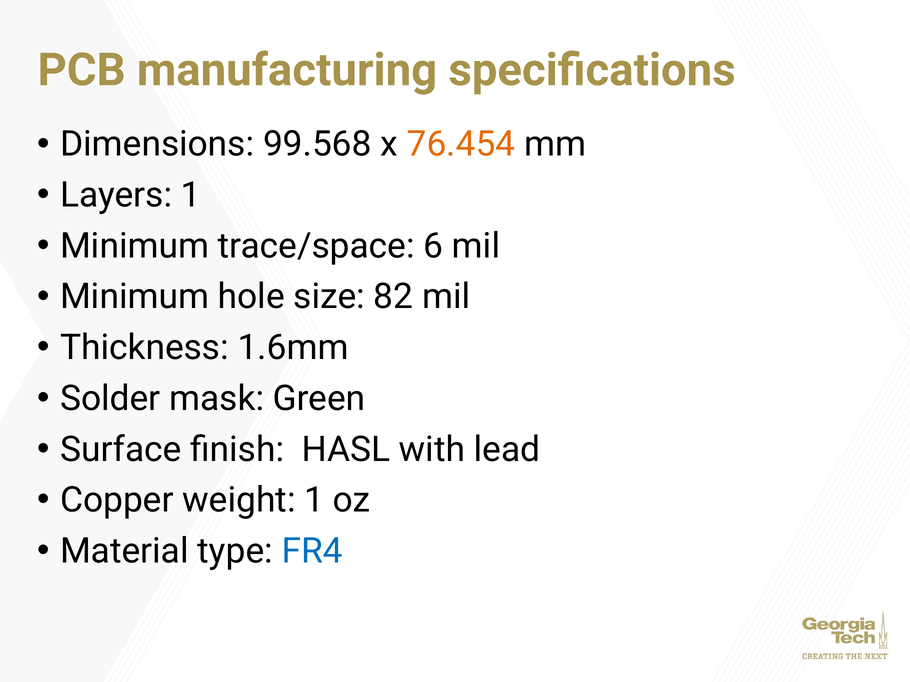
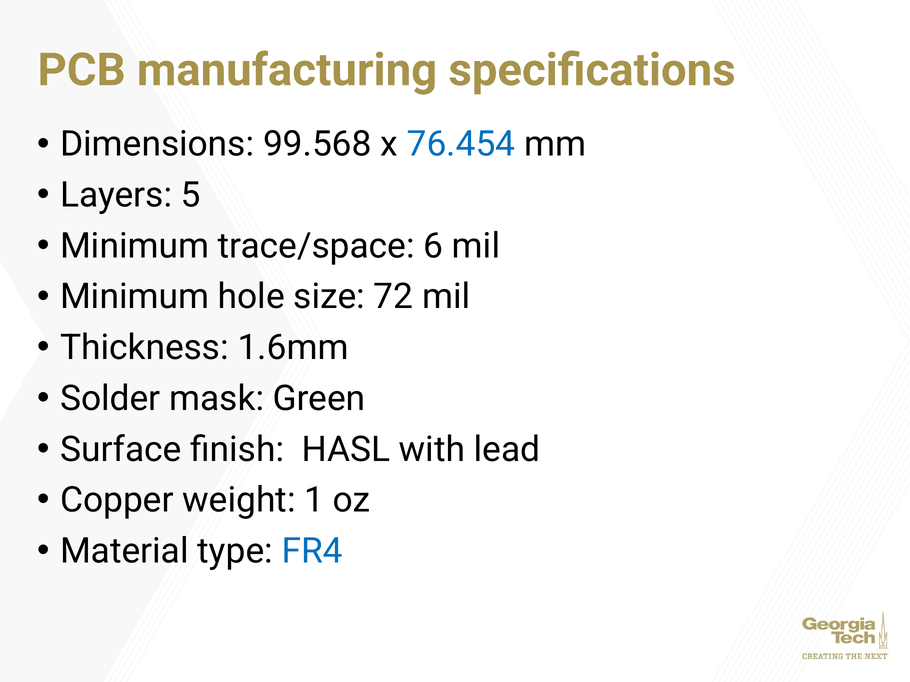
76.454 colour: orange -> blue
Layers 1: 1 -> 5
82: 82 -> 72
